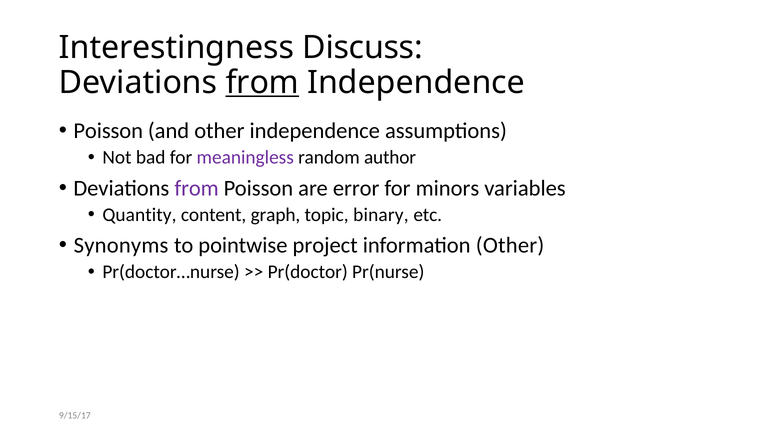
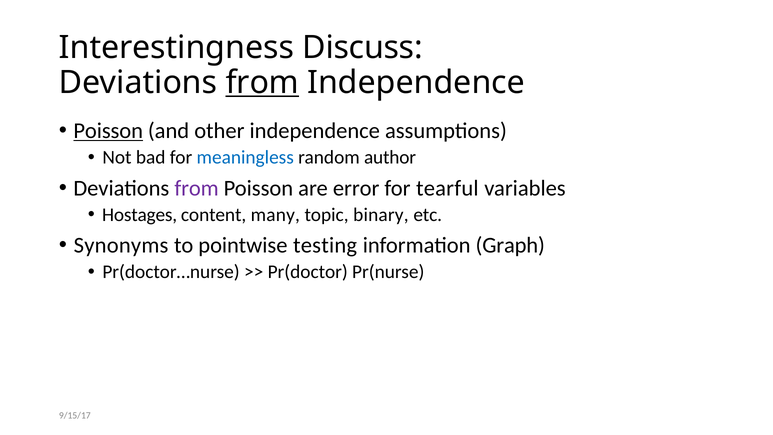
Poisson at (108, 131) underline: none -> present
meaningless colour: purple -> blue
minors: minors -> tearful
Quantity: Quantity -> Hostages
graph: graph -> many
project: project -> testing
information Other: Other -> Graph
